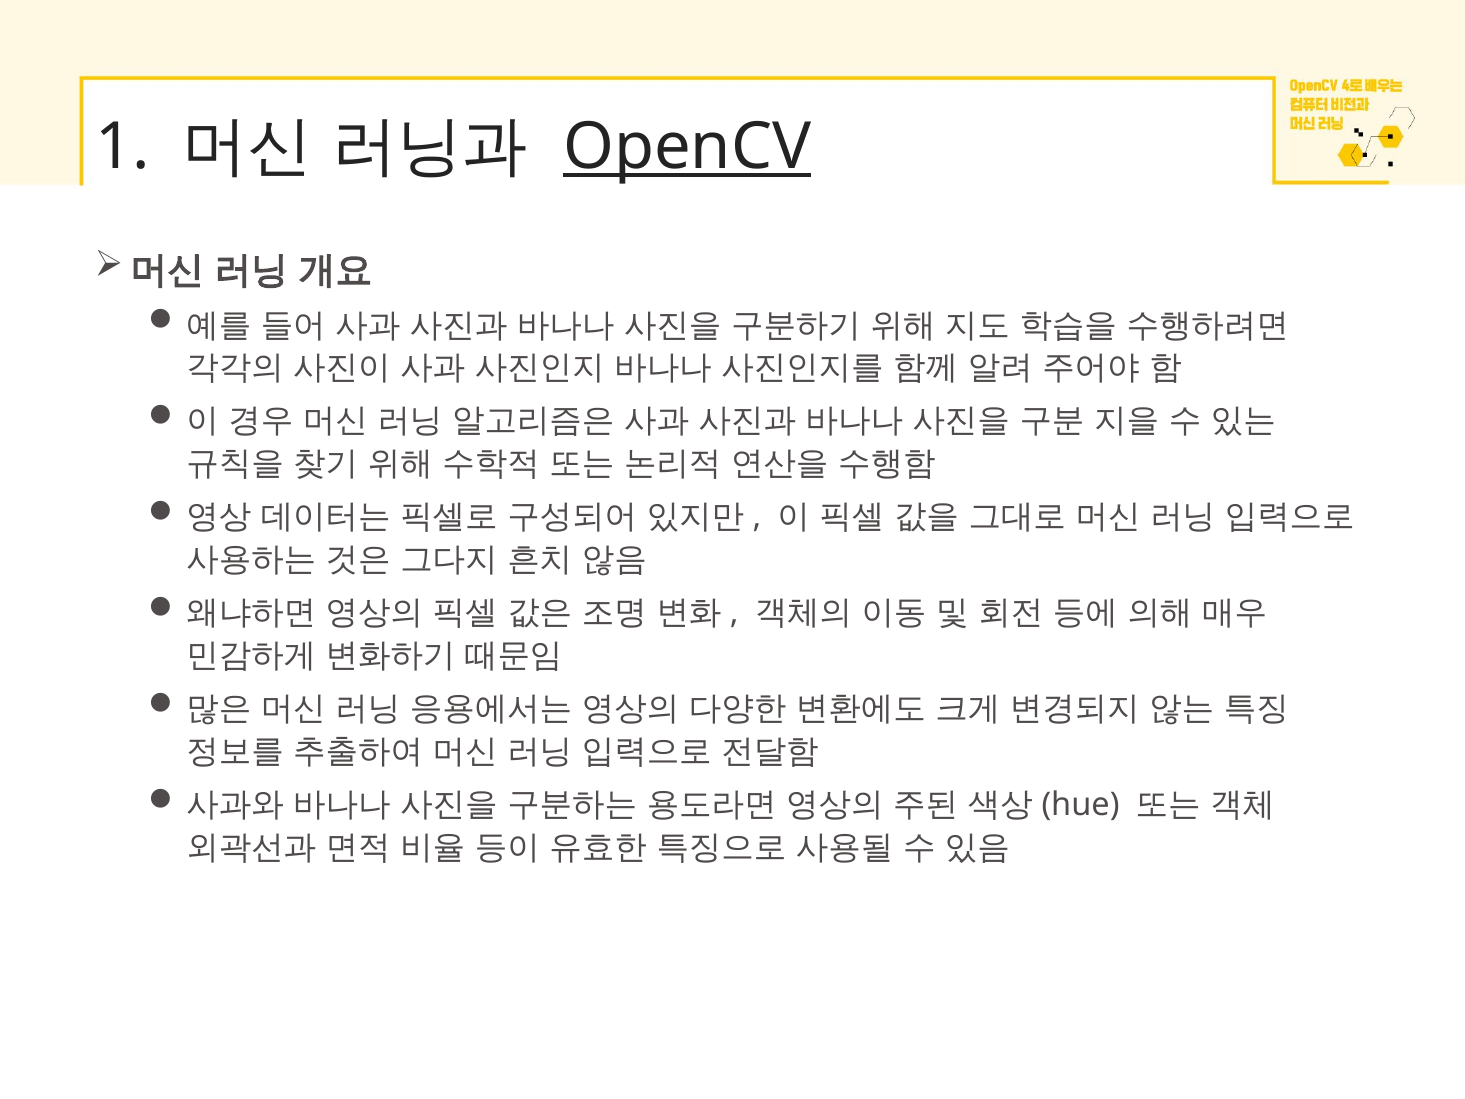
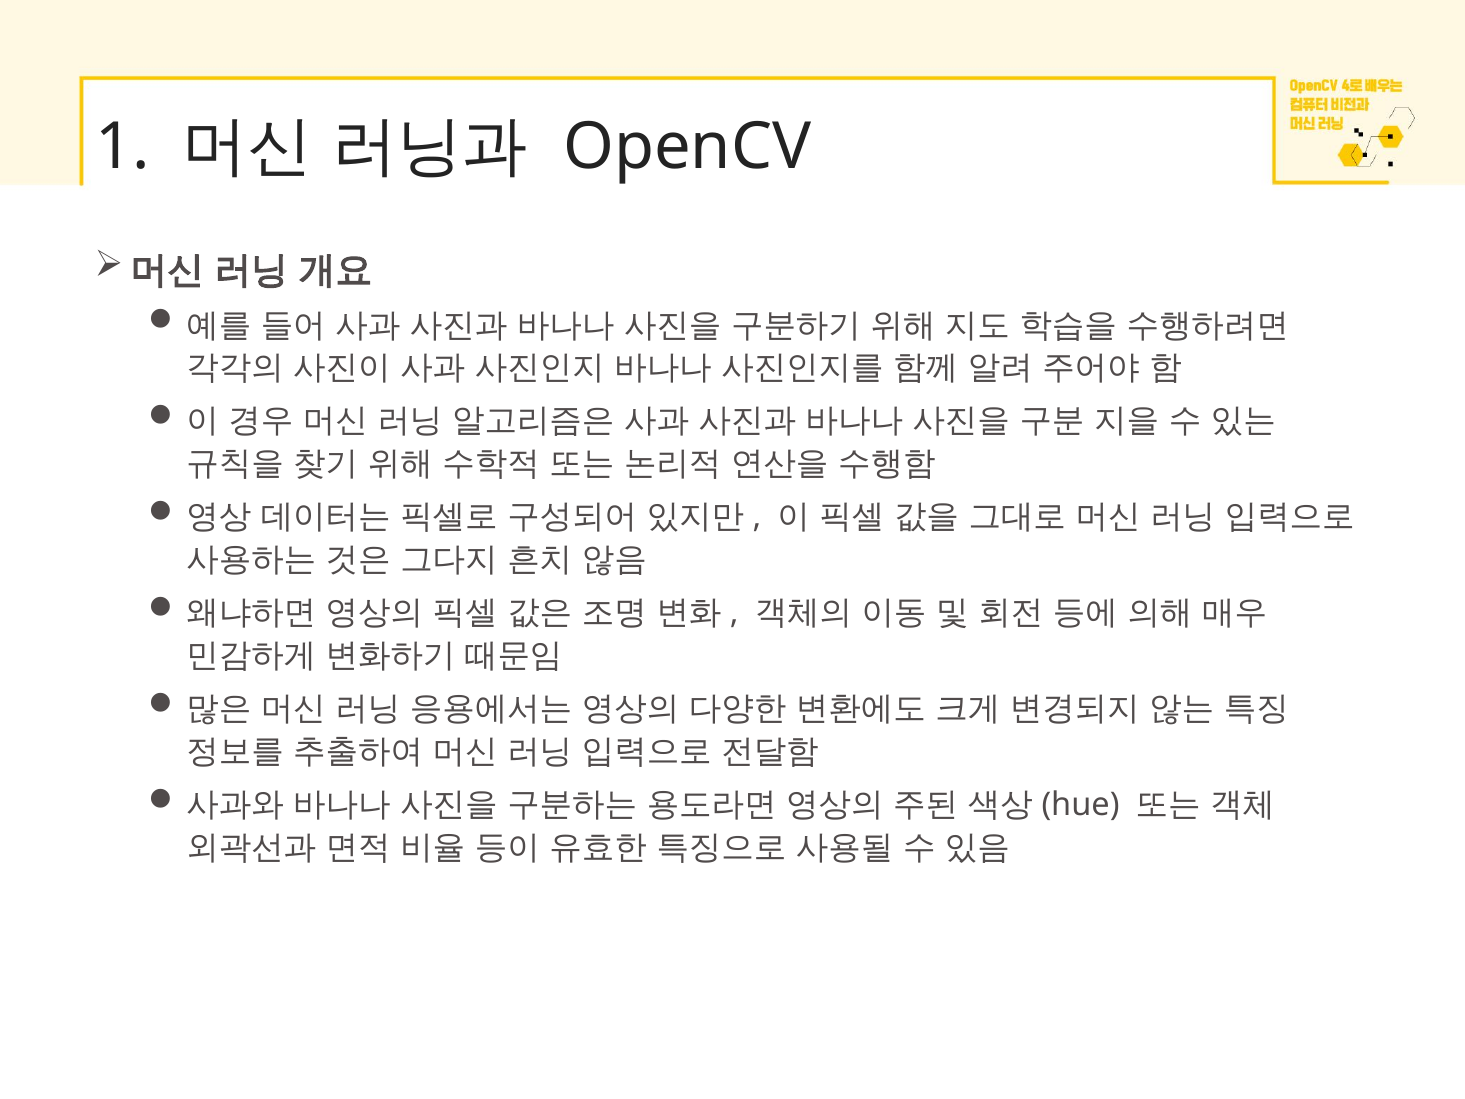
OpenCV underline: present -> none
